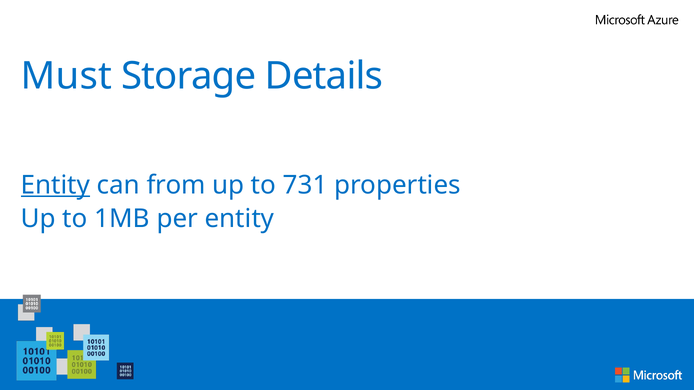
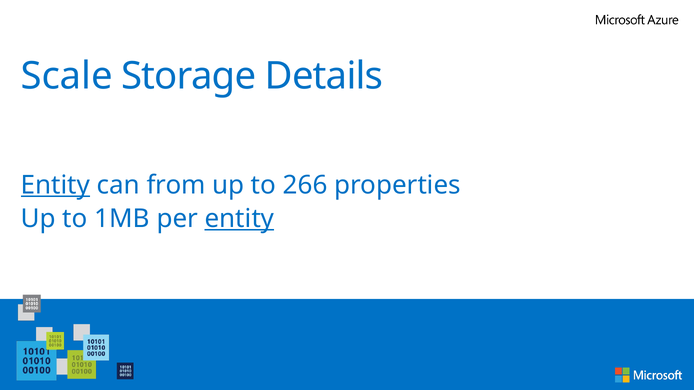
Must: Must -> Scale
731: 731 -> 266
entity at (239, 219) underline: none -> present
